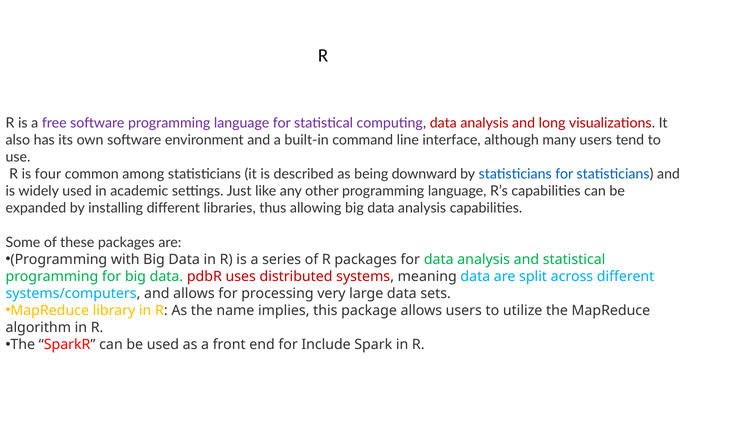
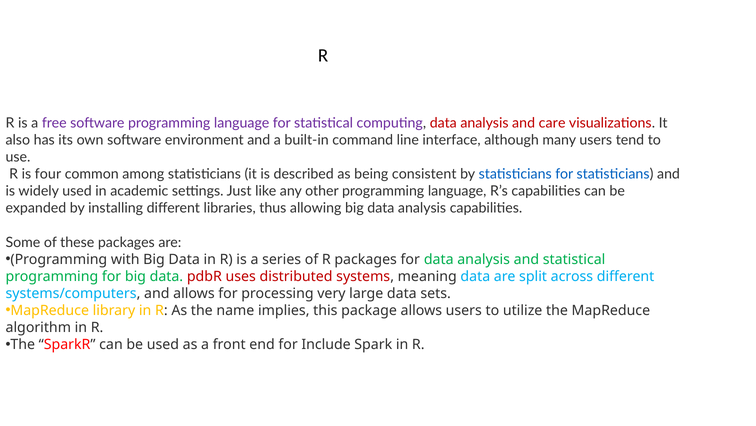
long: long -> care
downward: downward -> consistent
